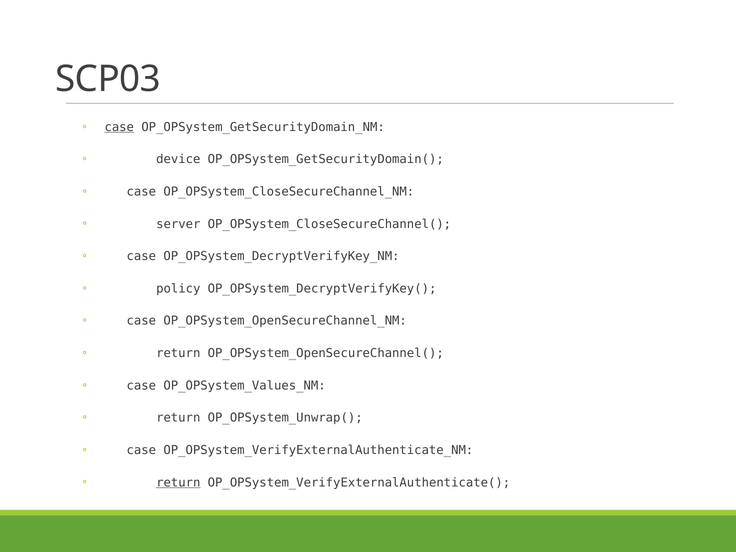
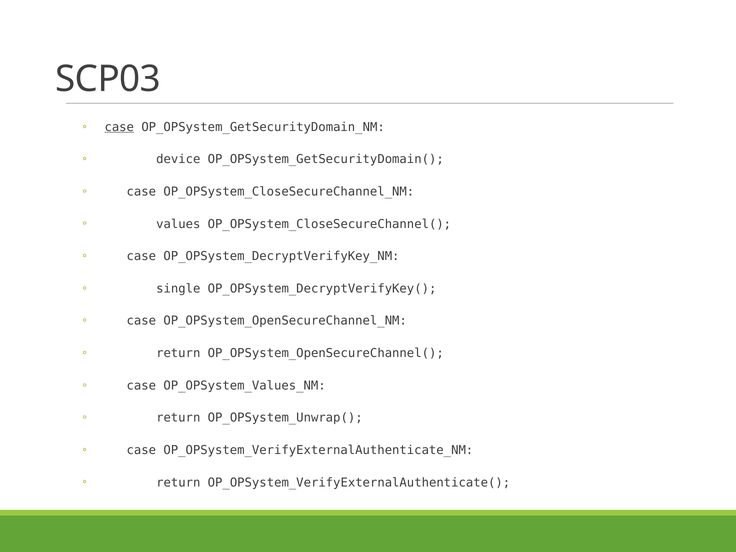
server: server -> values
policy: policy -> single
return at (178, 482) underline: present -> none
